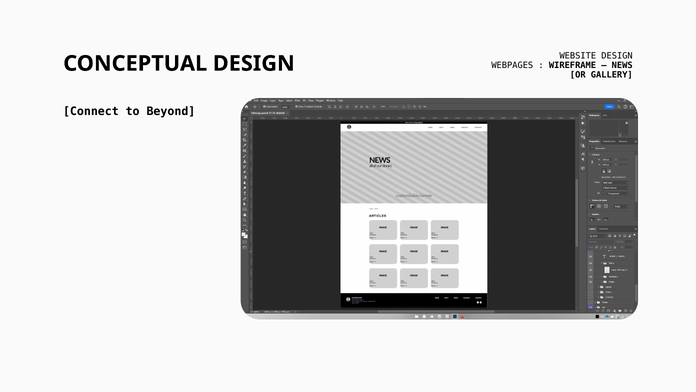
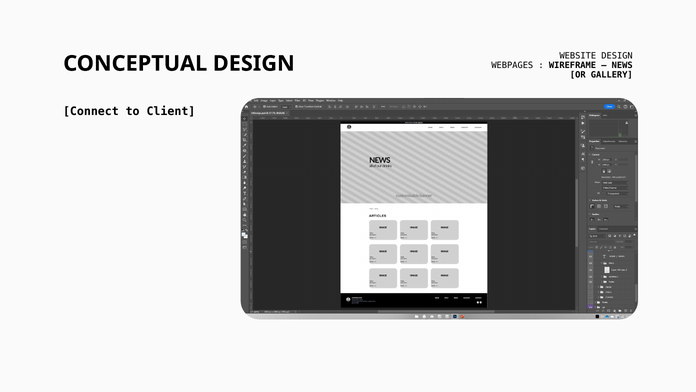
Beyond: Beyond -> Client
